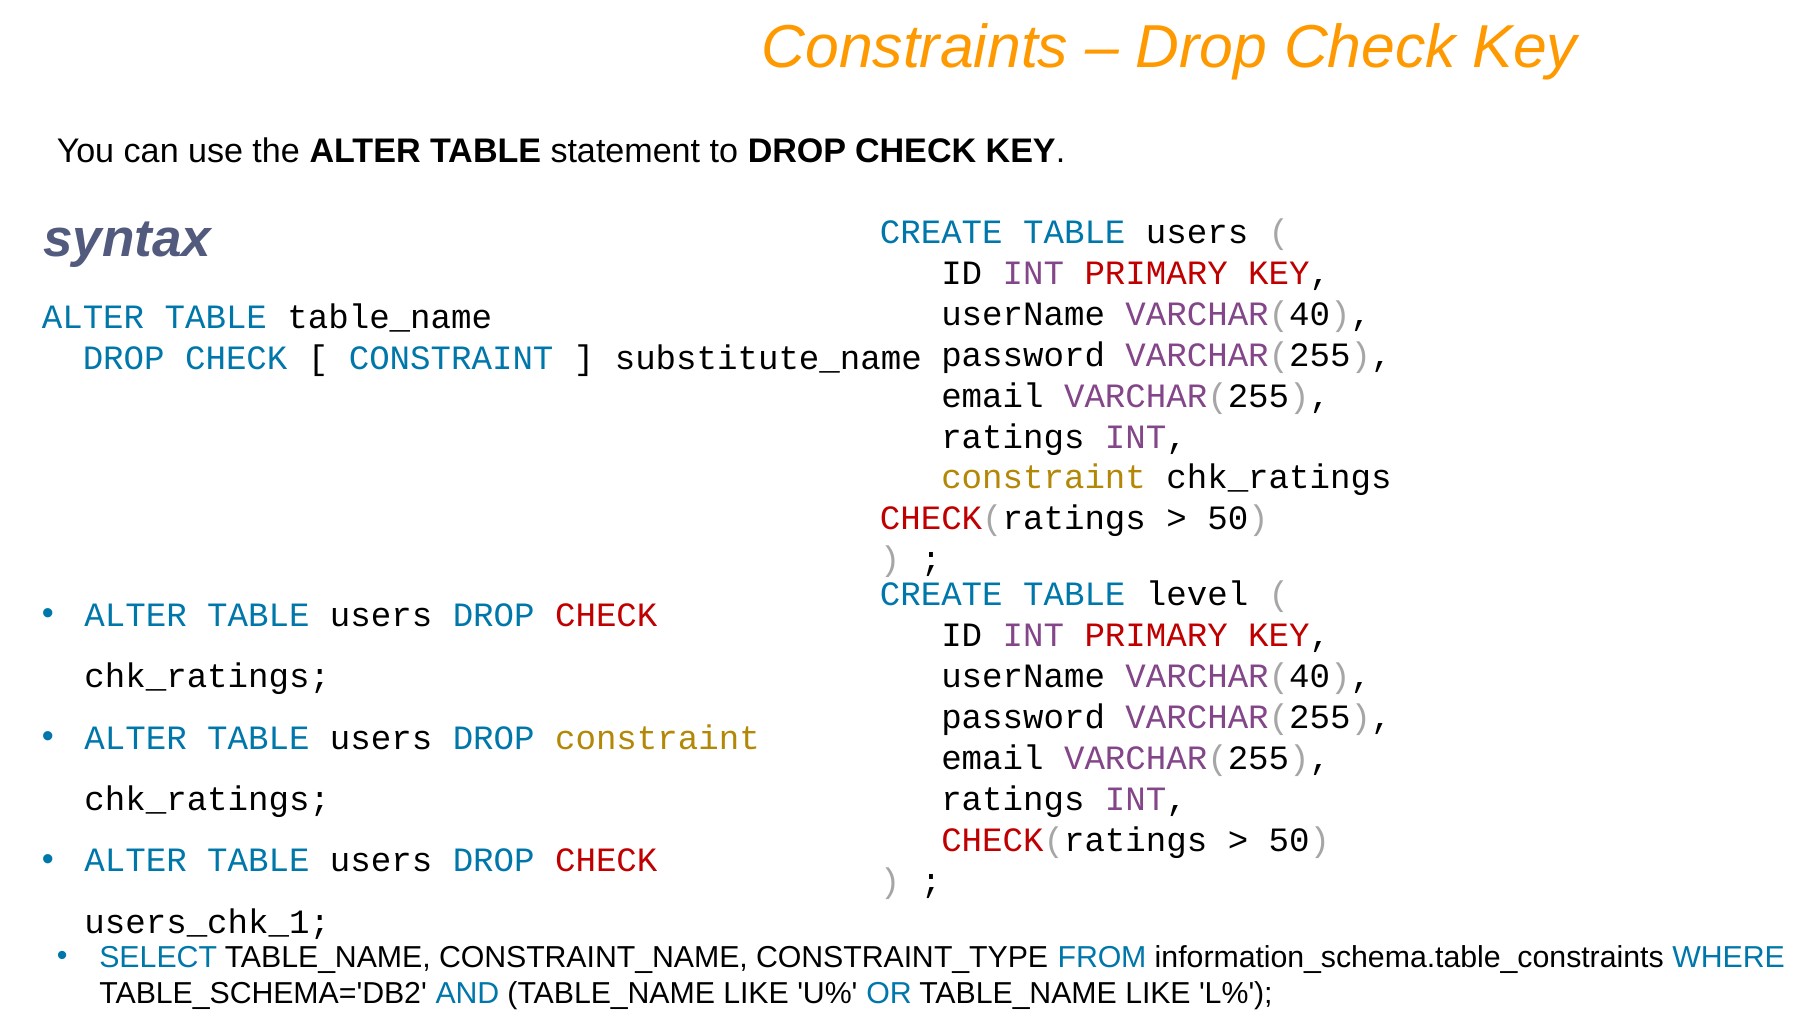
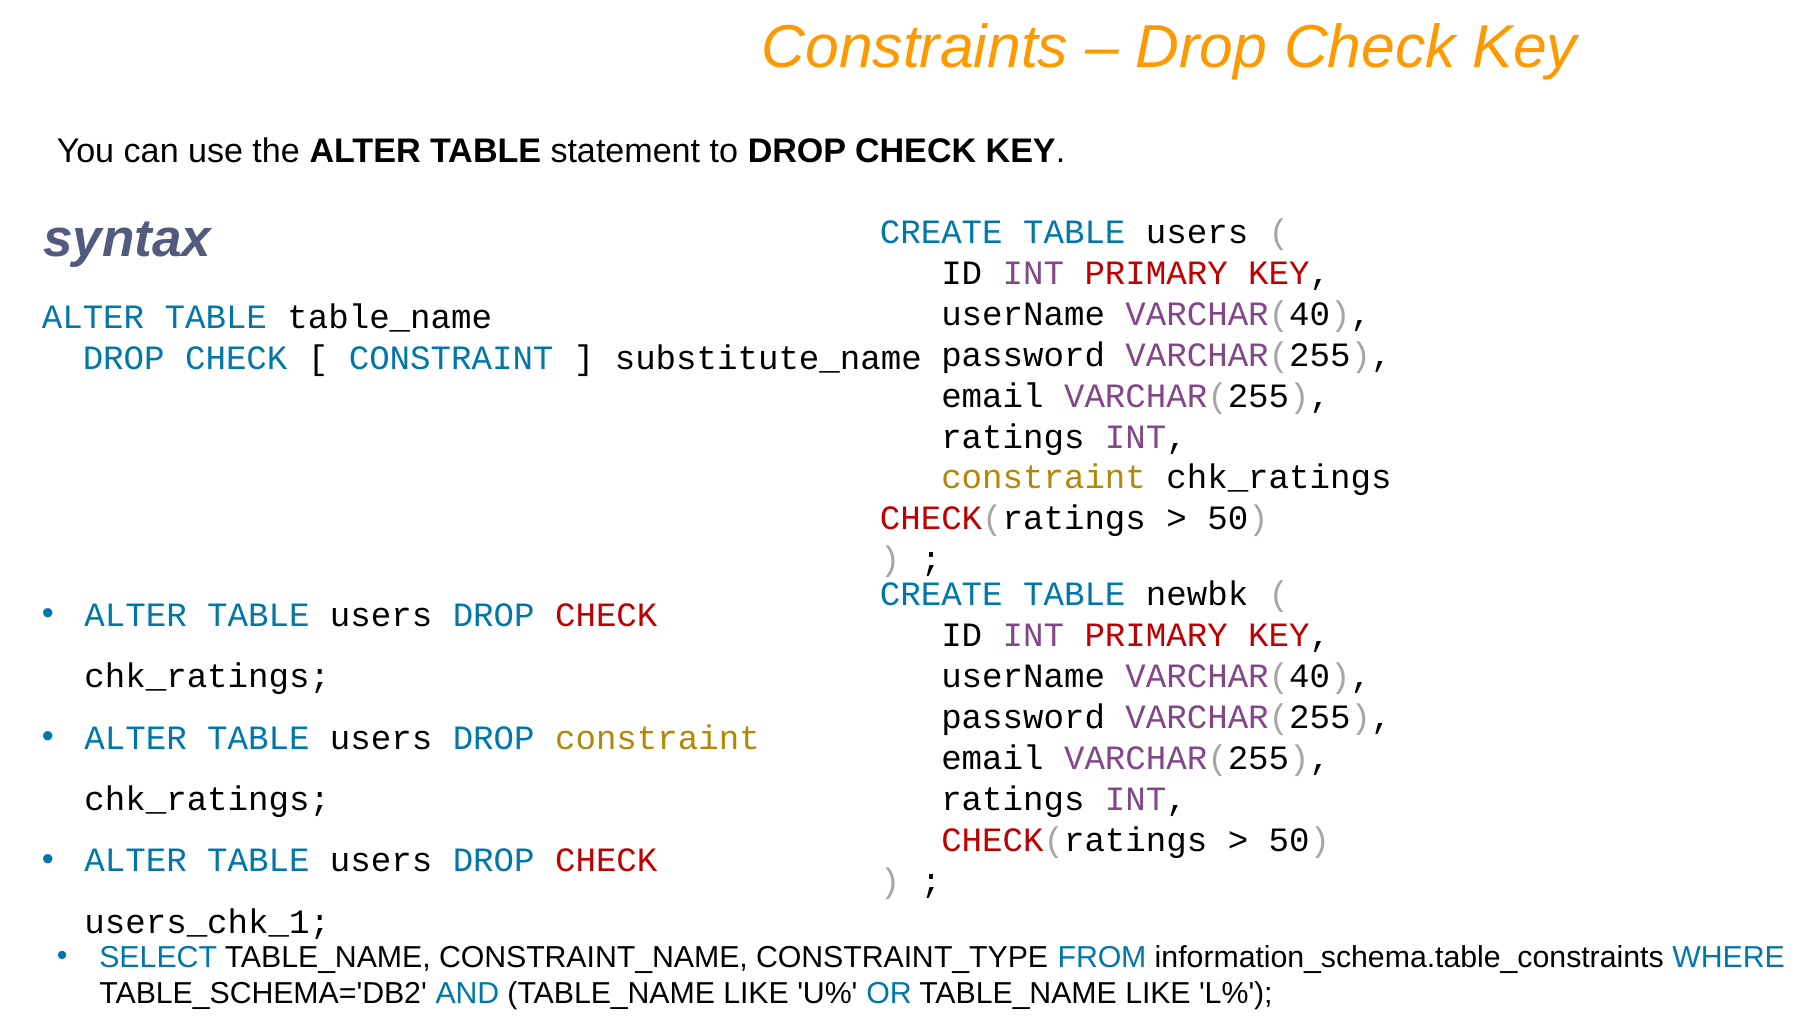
level: level -> newbk
